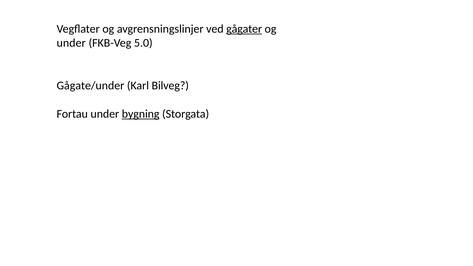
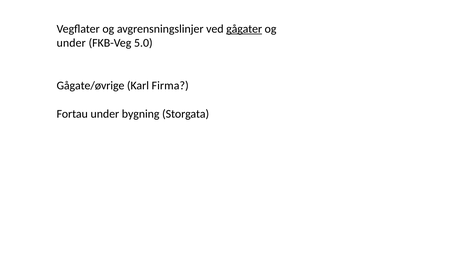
Gågate/under: Gågate/under -> Gågate/øvrige
Bilveg: Bilveg -> Firma
bygning underline: present -> none
